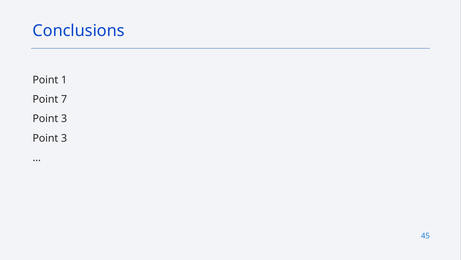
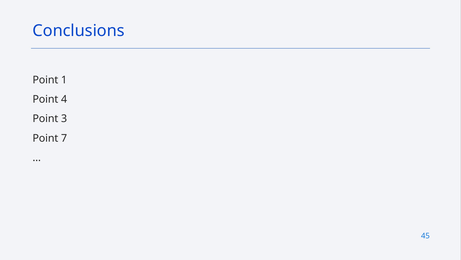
7: 7 -> 4
3 at (64, 138): 3 -> 7
